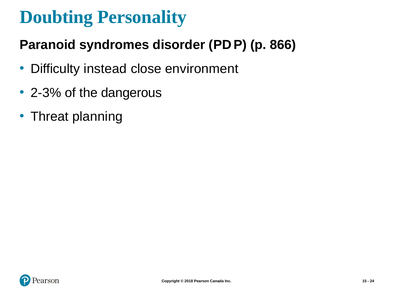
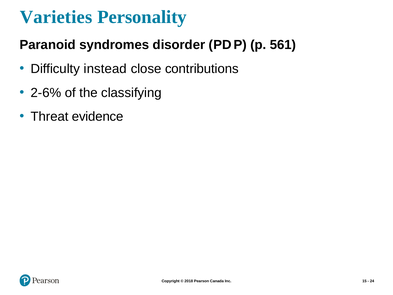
Doubting: Doubting -> Varieties
866: 866 -> 561
environment: environment -> contributions
2-3%: 2-3% -> 2-6%
dangerous: dangerous -> classifying
planning: planning -> evidence
